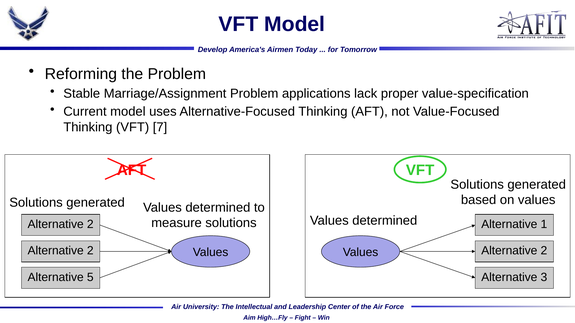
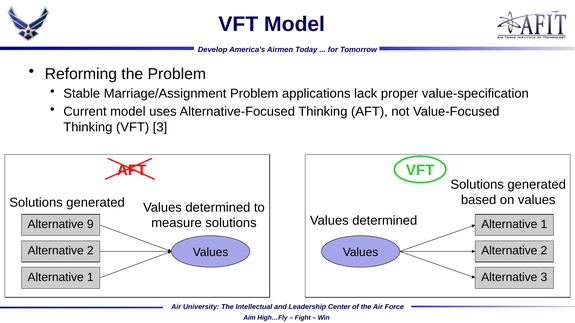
VFT 7: 7 -> 3
2 at (90, 225): 2 -> 9
5 at (90, 277): 5 -> 1
